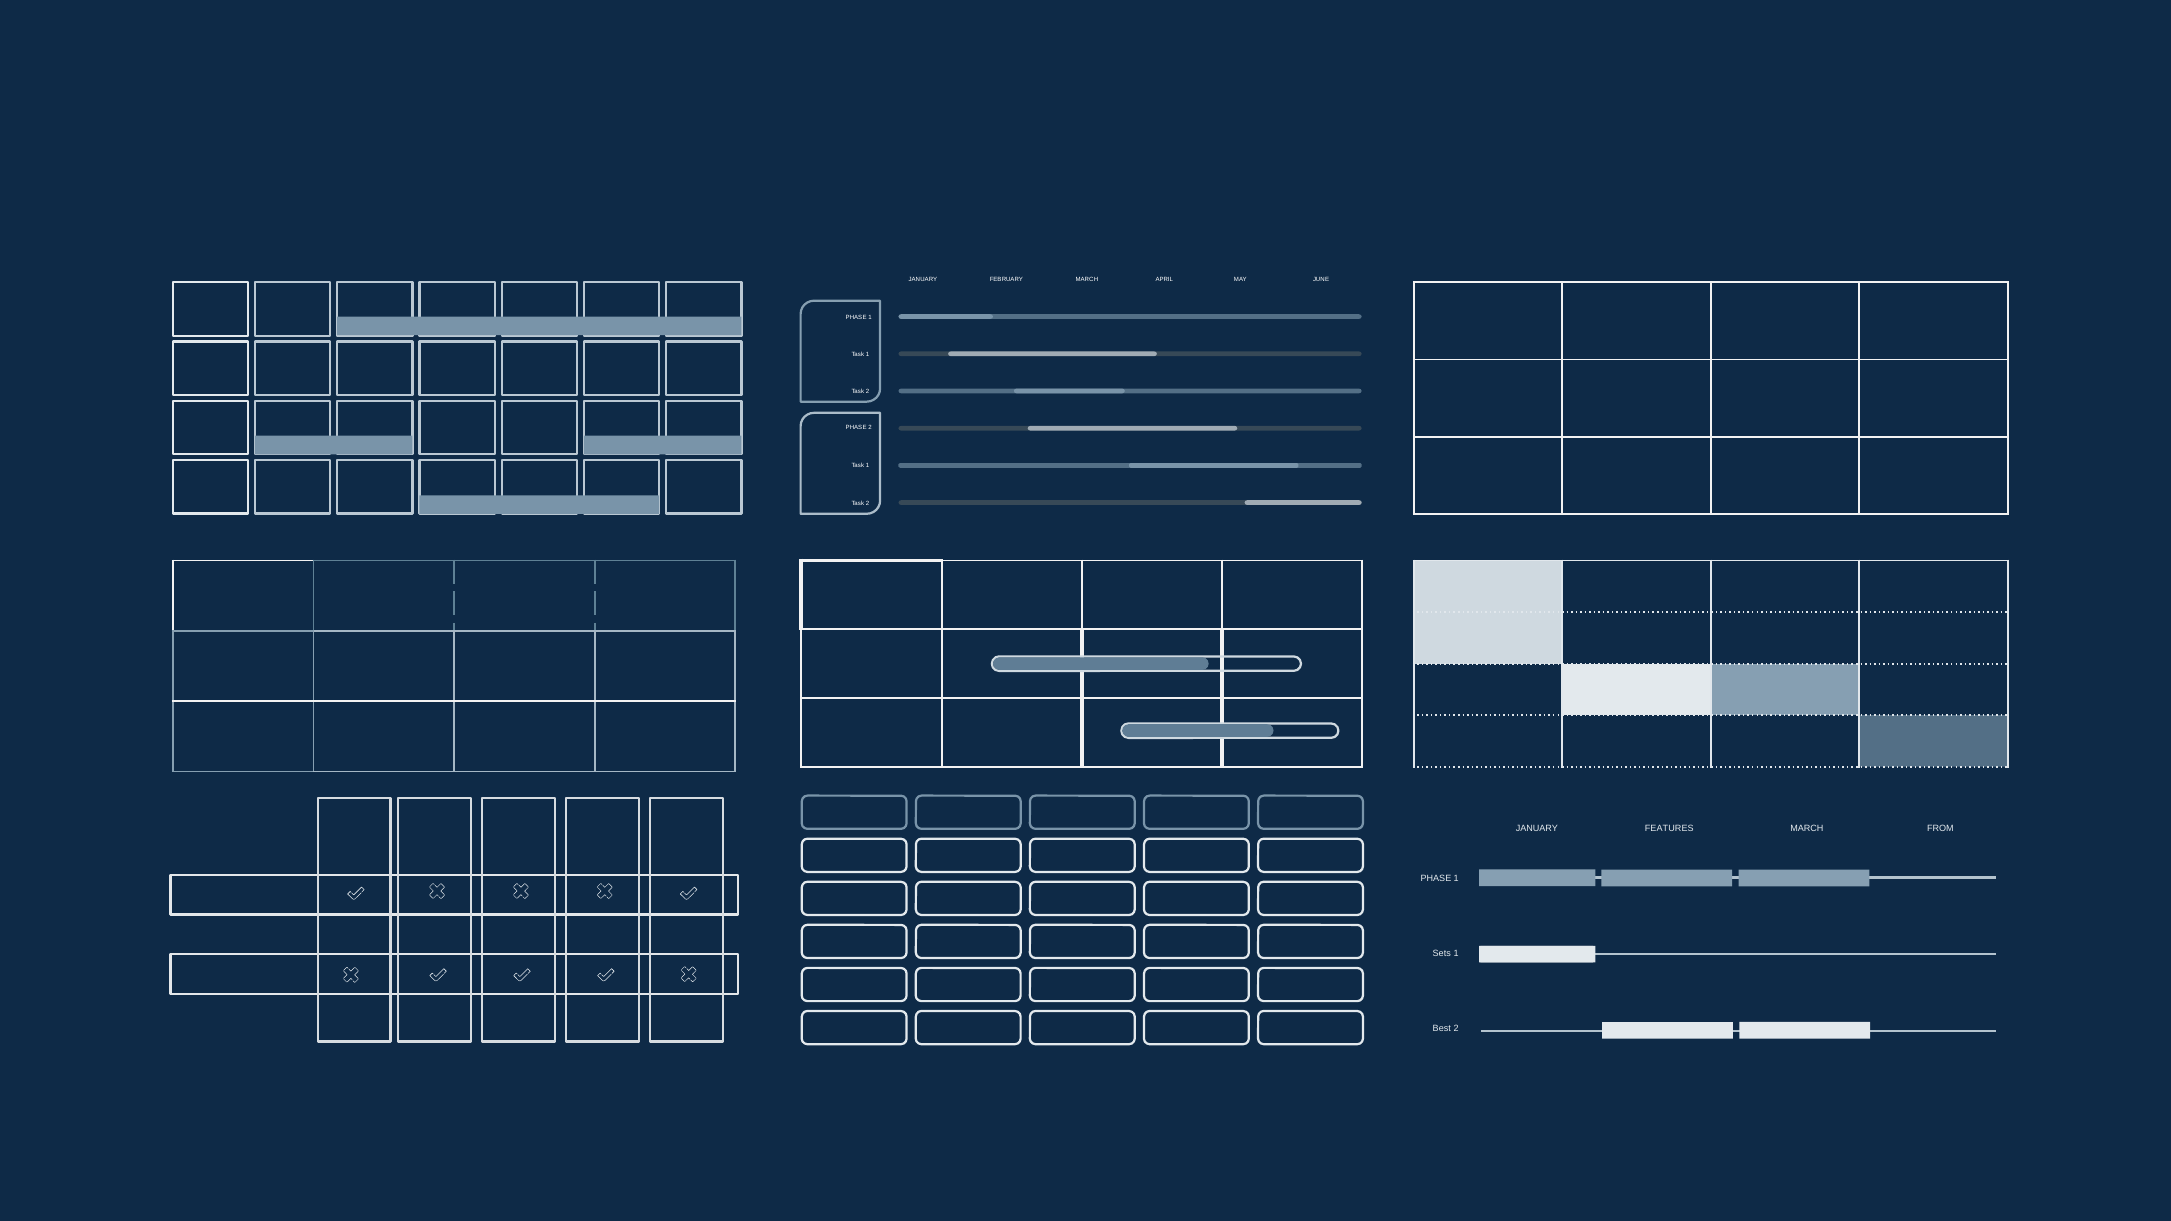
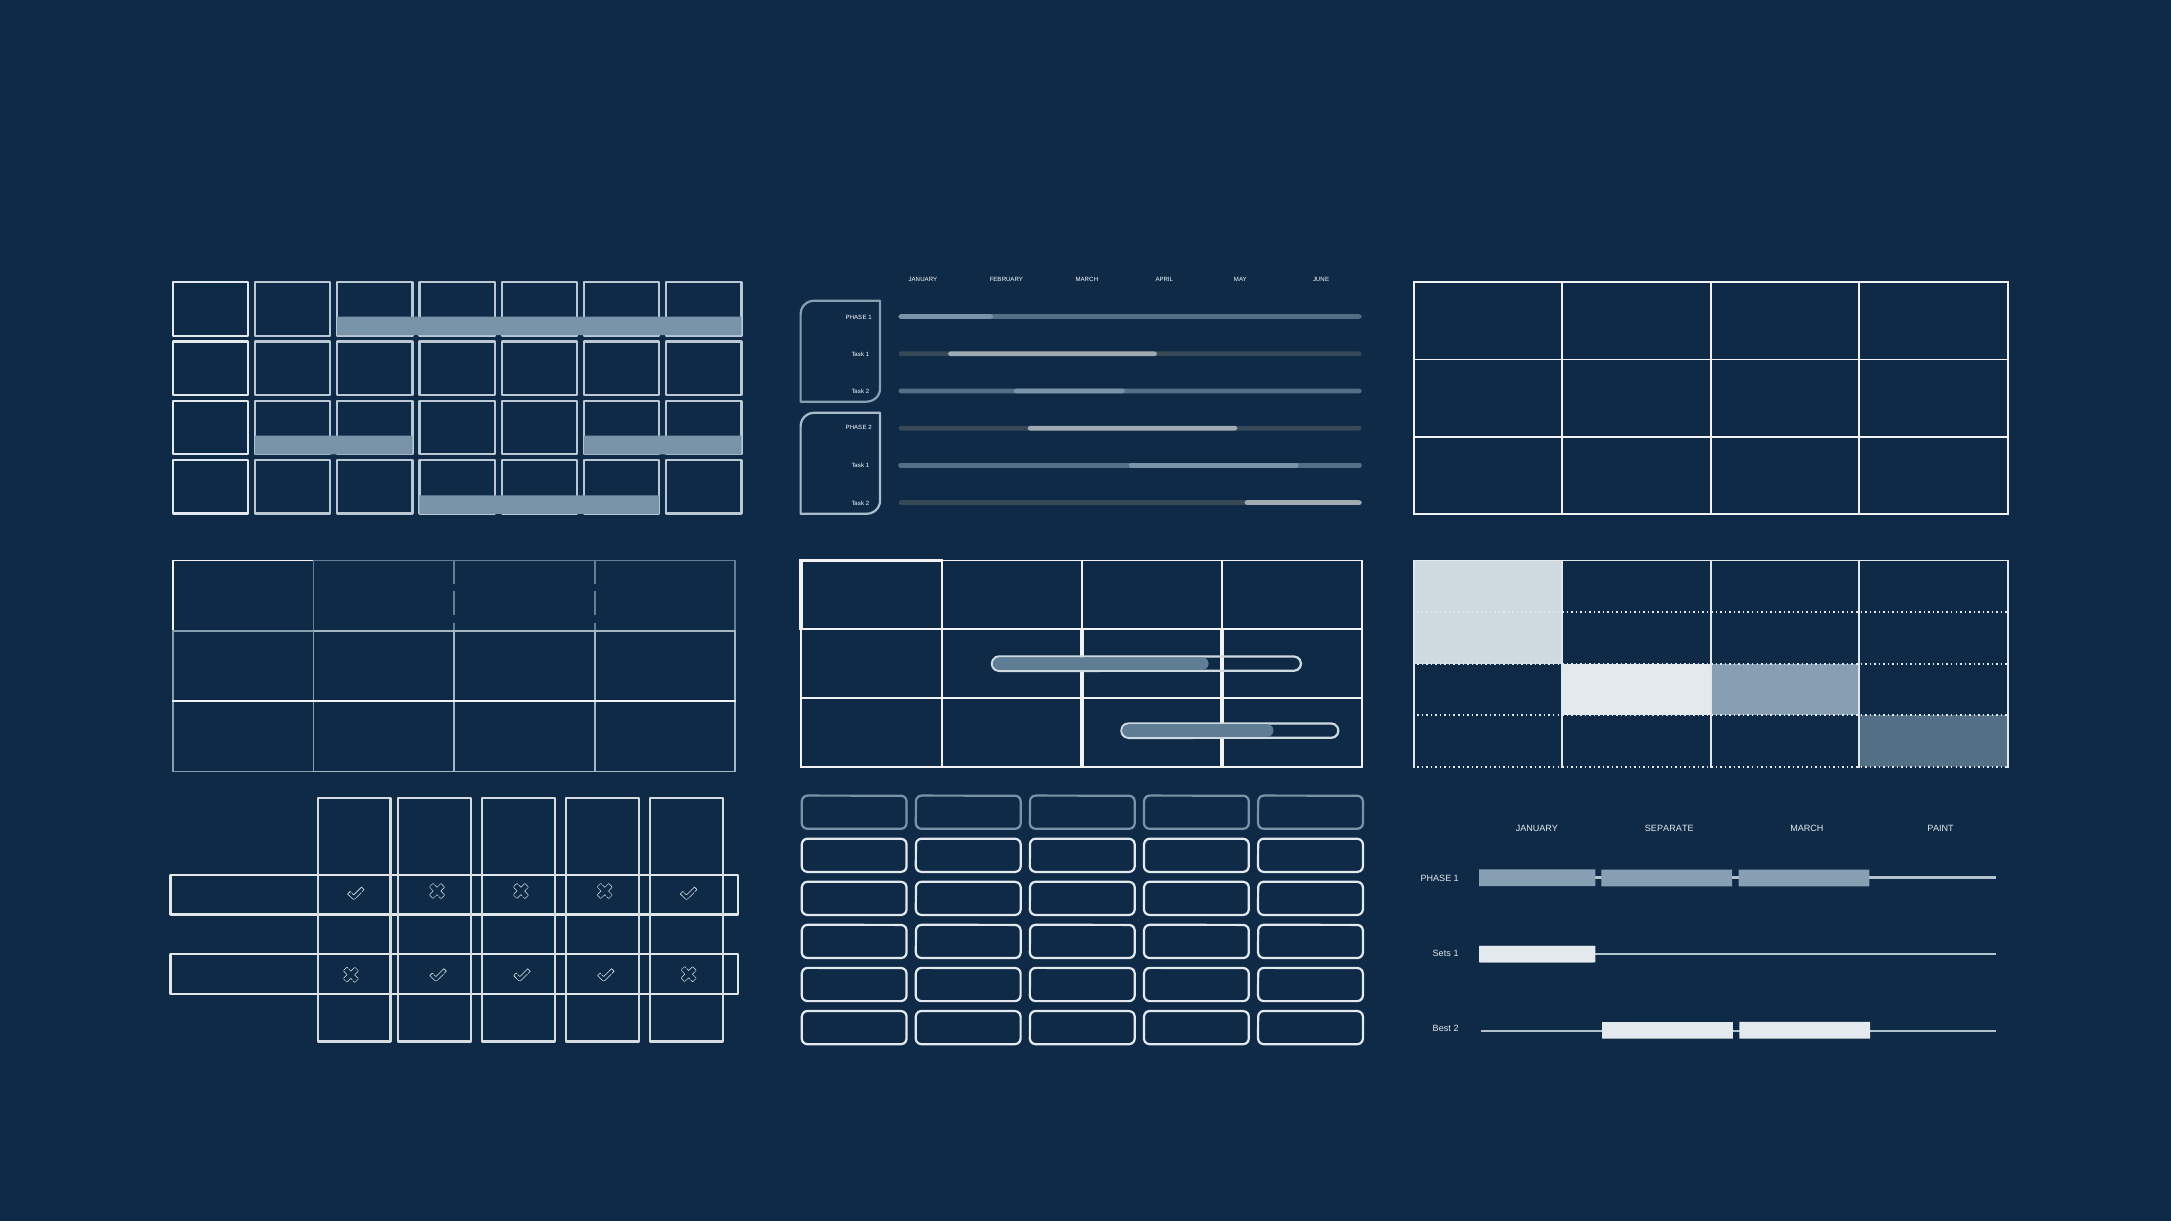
FEATURES: FEATURES -> SEPARATE
FROM: FROM -> PAINT
